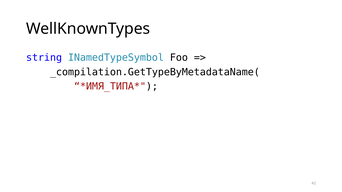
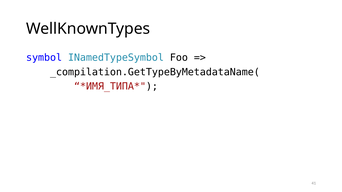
string: string -> symbol
